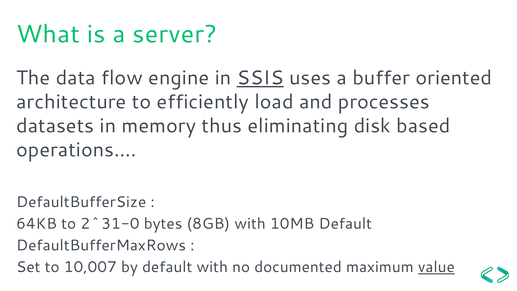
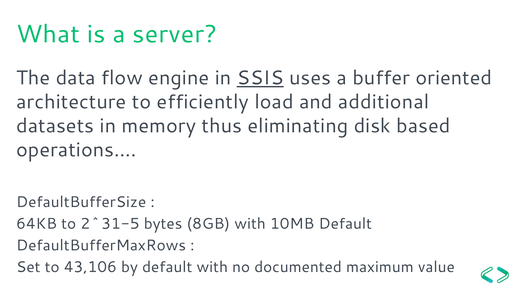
processes: processes -> additional
2^31-0: 2^31-0 -> 2^31-5
10,007: 10,007 -> 43,106
value underline: present -> none
